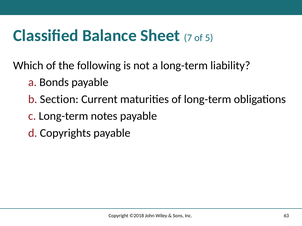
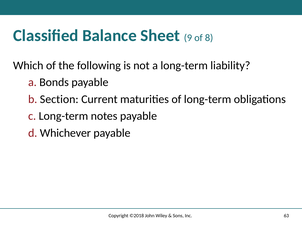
7: 7 -> 9
5: 5 -> 8
Copyrights: Copyrights -> Whichever
